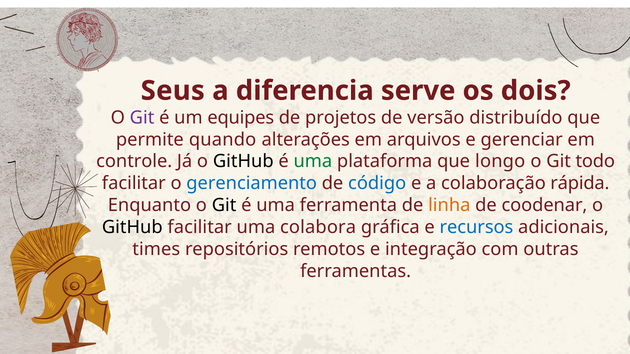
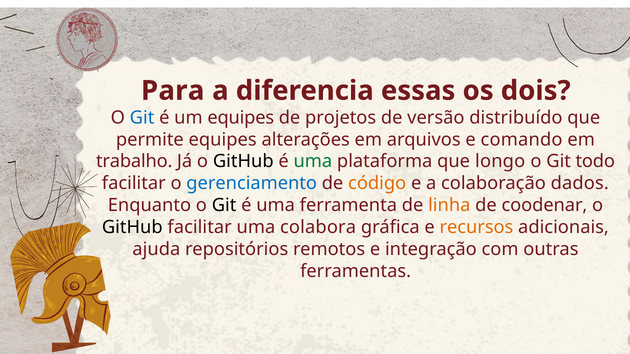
Seus: Seus -> Para
serve: serve -> essas
Git at (142, 118) colour: purple -> blue
permite quando: quando -> equipes
gerenciar: gerenciar -> comando
controle: controle -> trabalho
código colour: blue -> orange
rápida: rápida -> dados
recursos colour: blue -> orange
times: times -> ajuda
